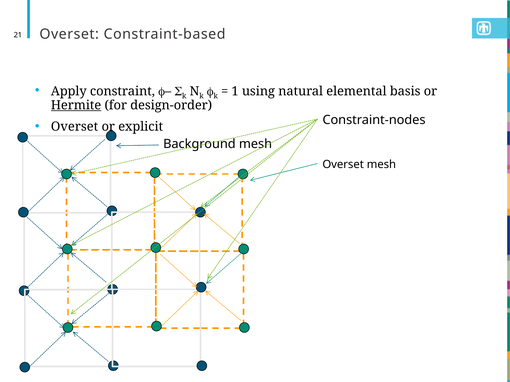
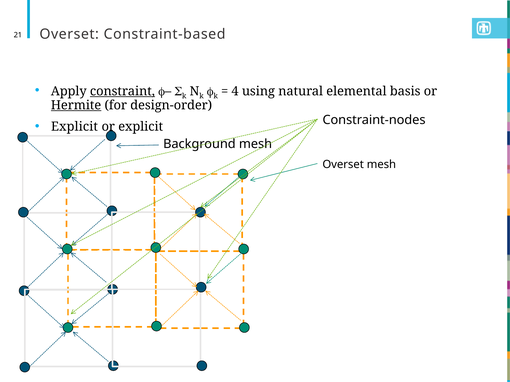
constraint underline: none -> present
1: 1 -> 4
Overset at (75, 127): Overset -> Explicit
